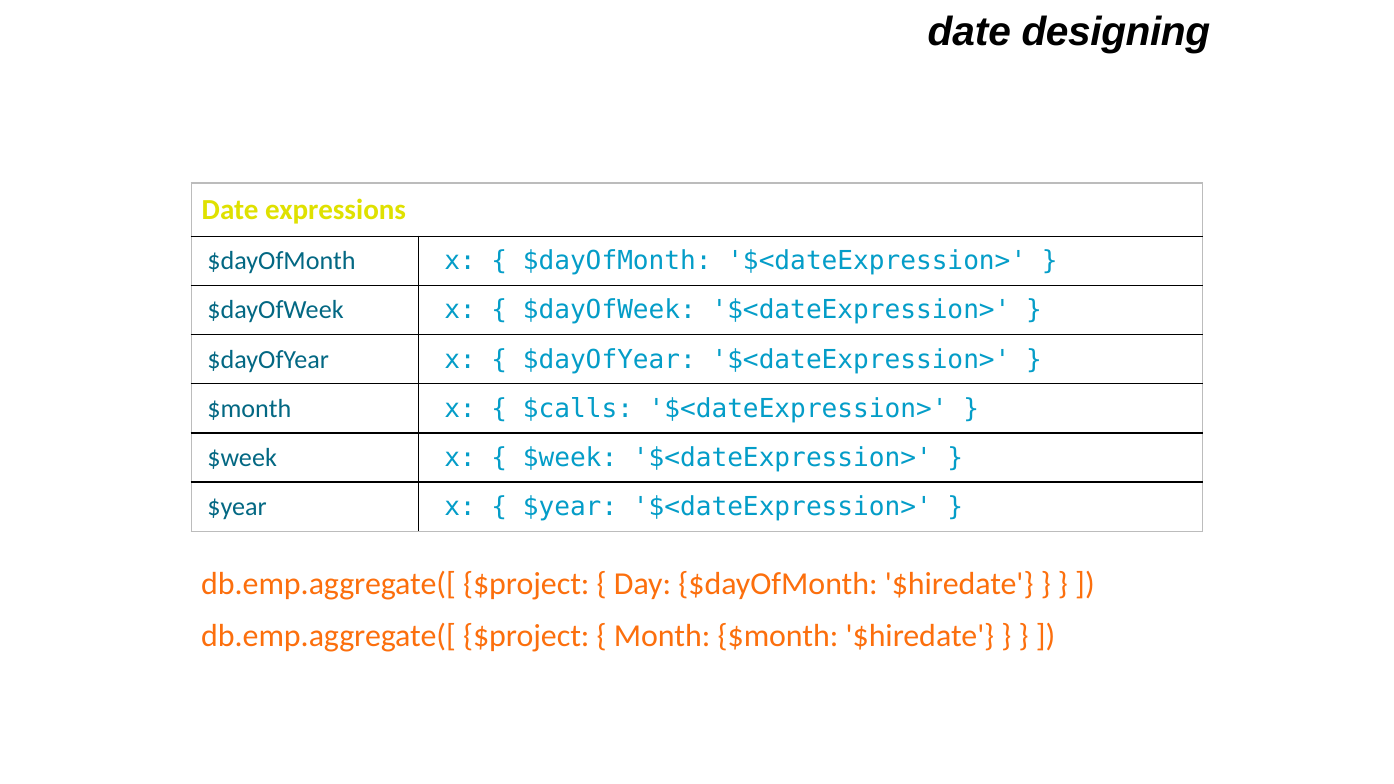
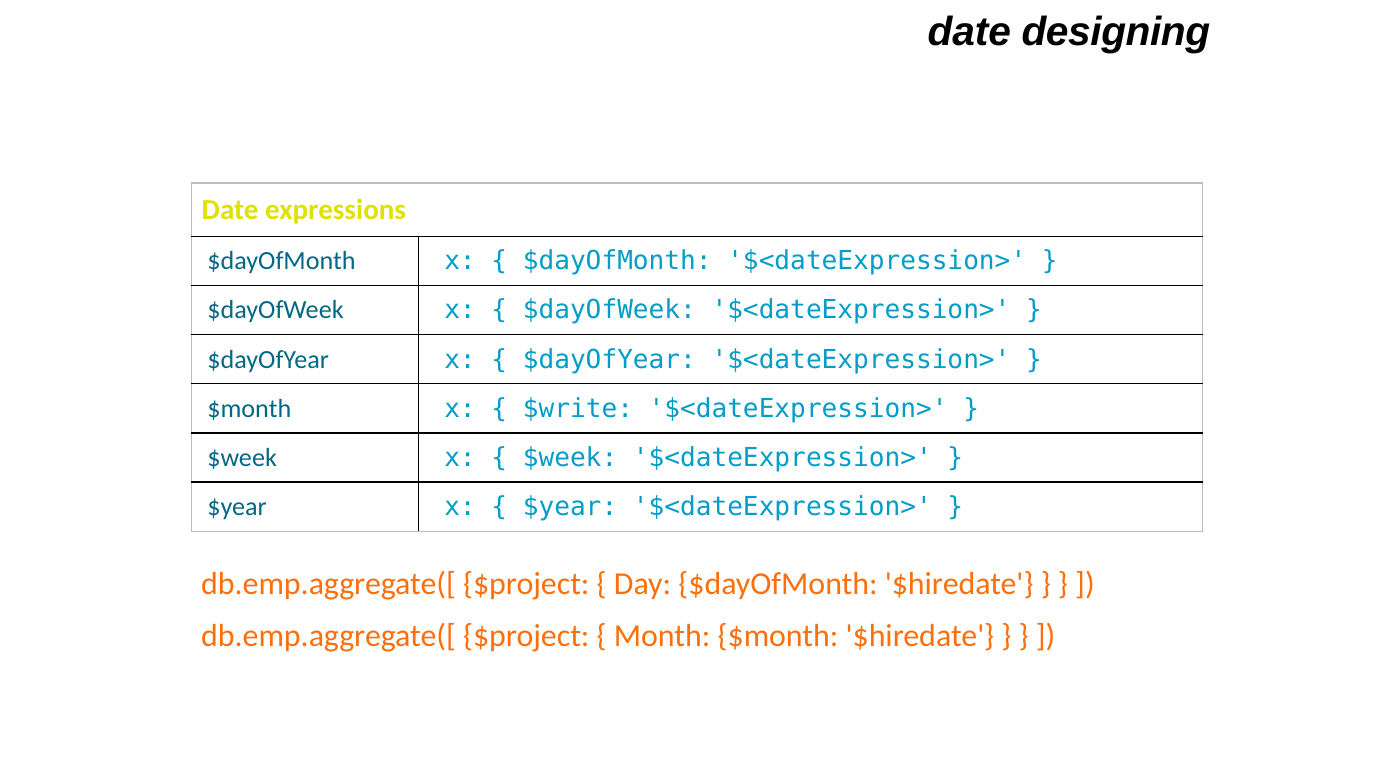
$calls: $calls -> $write
